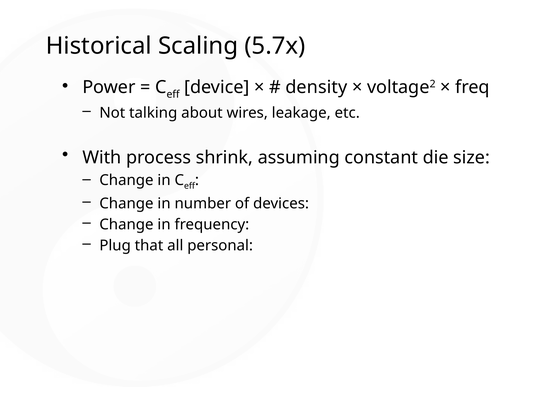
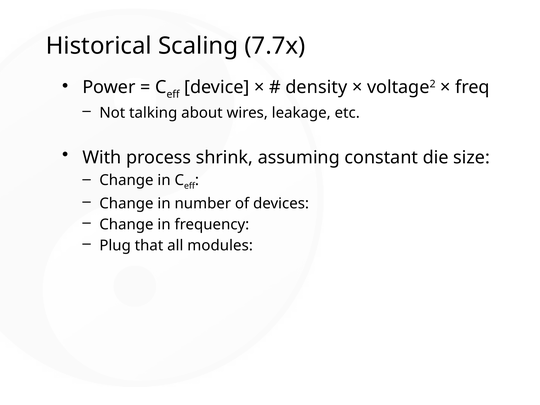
5.7x: 5.7x -> 7.7x
personal: personal -> modules
